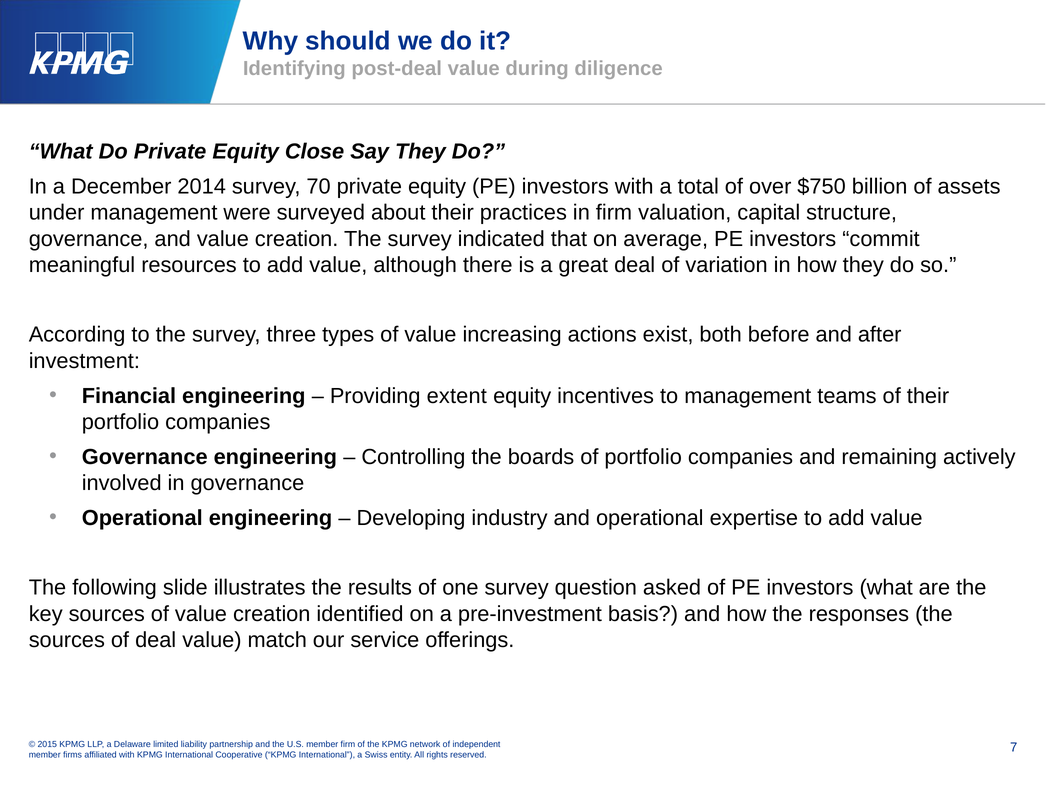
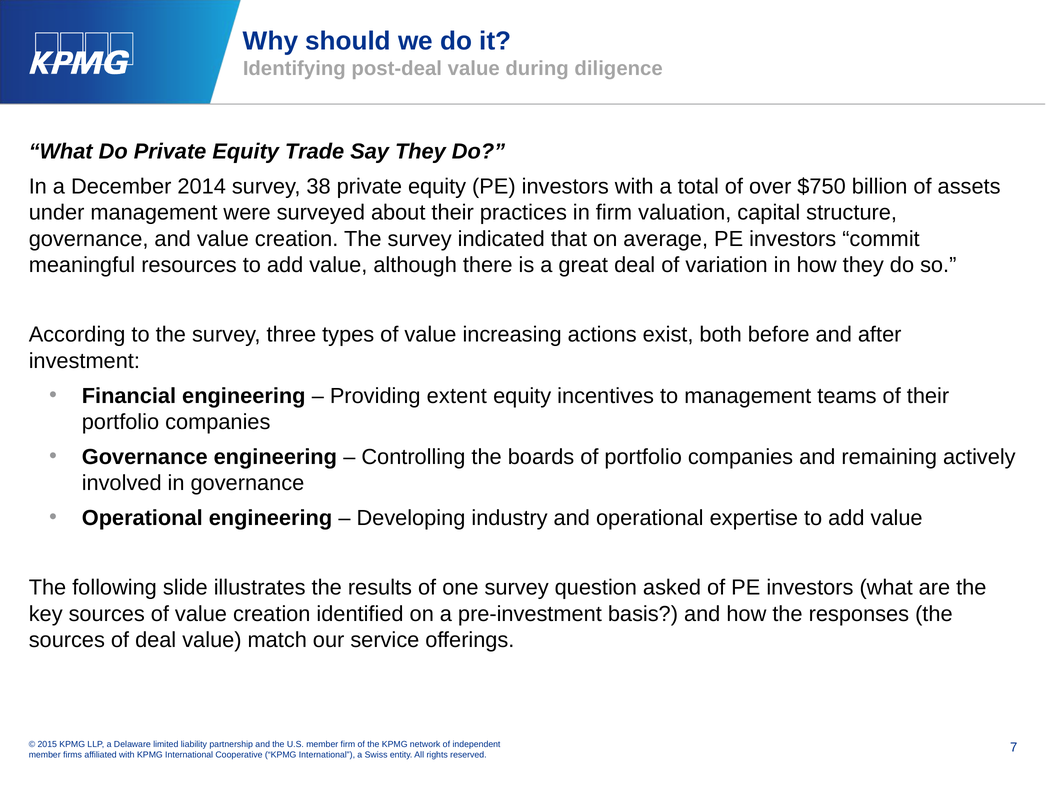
Close: Close -> Trade
70: 70 -> 38
